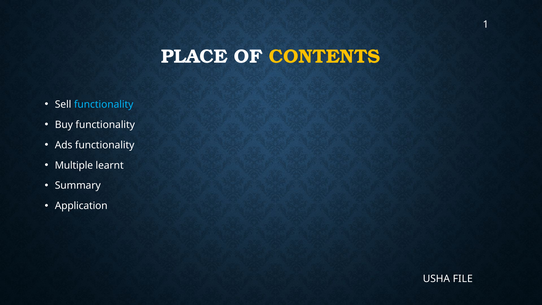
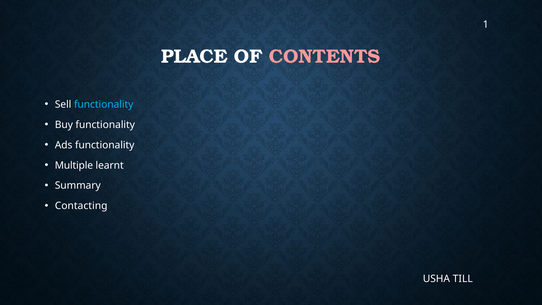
CONTENTS colour: yellow -> pink
Application: Application -> Contacting
FILE: FILE -> TILL
